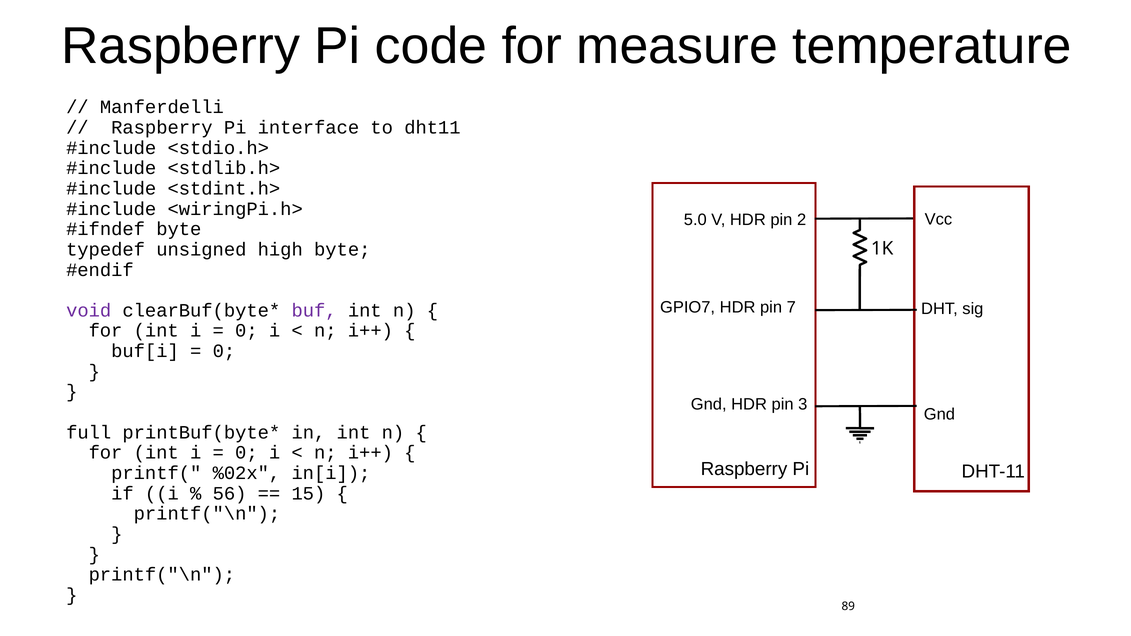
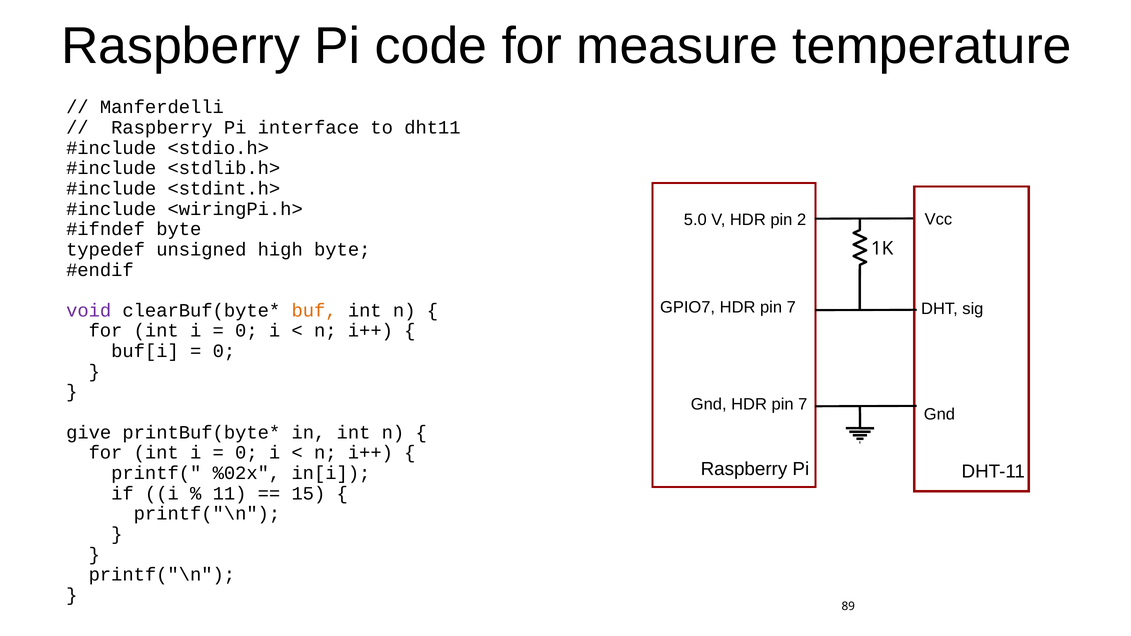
buf colour: purple -> orange
3 at (803, 404): 3 -> 7
full: full -> give
56: 56 -> 11
